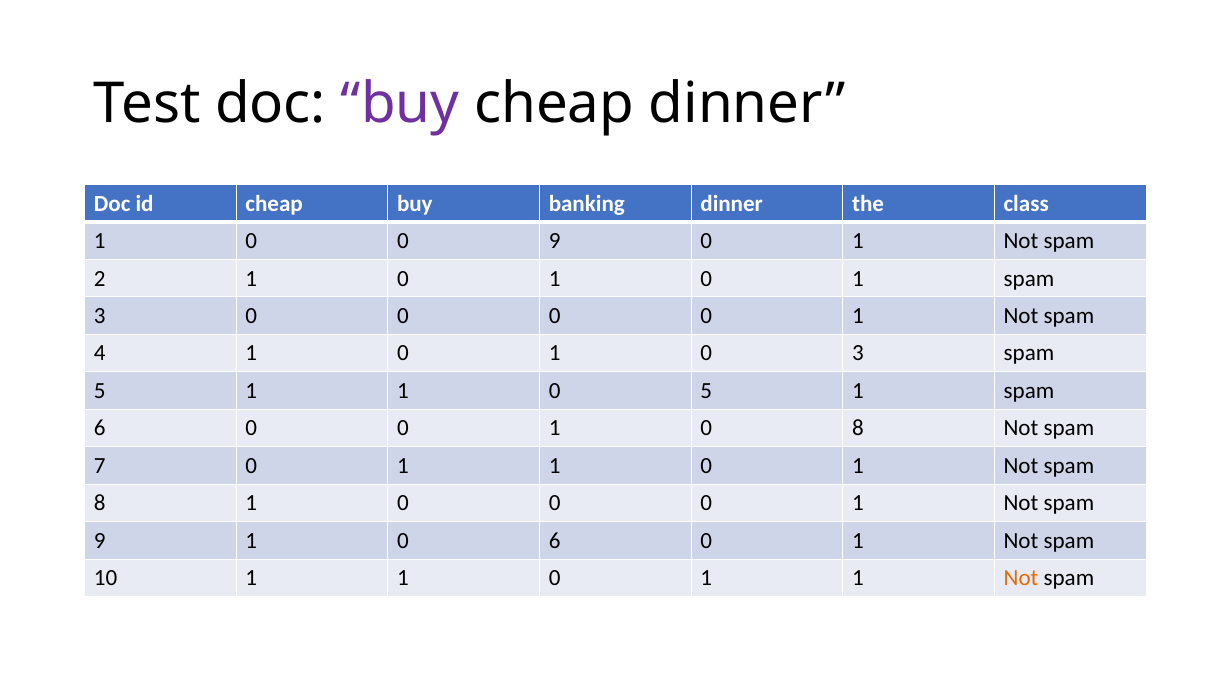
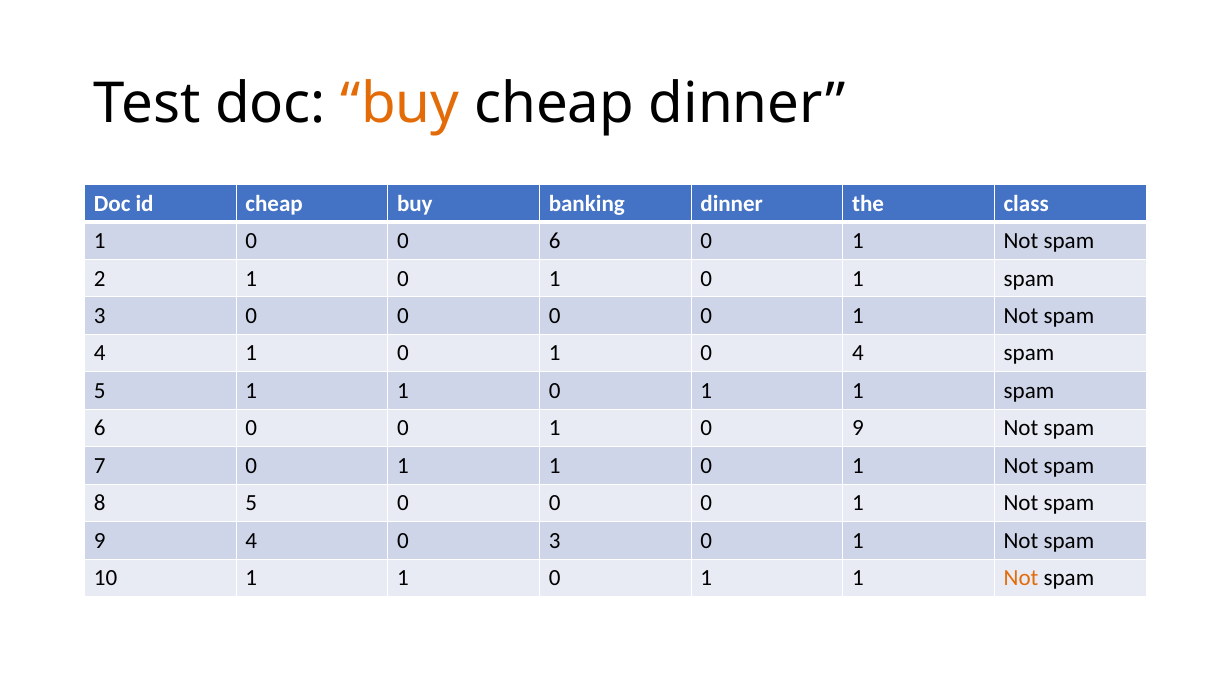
buy at (400, 103) colour: purple -> orange
0 9: 9 -> 6
0 3: 3 -> 4
5 at (706, 391): 5 -> 1
0 8: 8 -> 9
8 1: 1 -> 5
9 1: 1 -> 4
0 6: 6 -> 3
